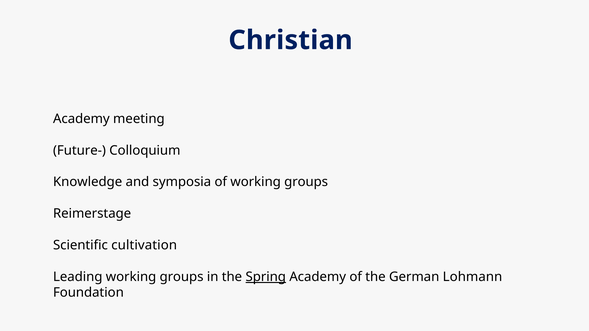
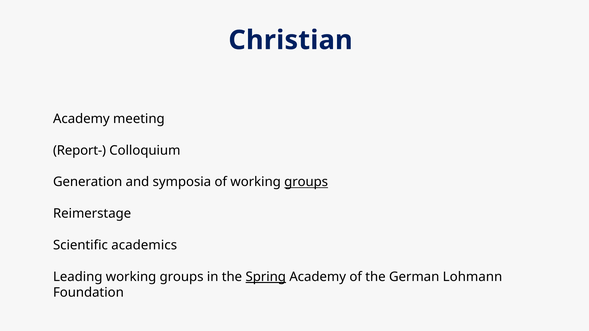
Future-: Future- -> Report-
Knowledge: Knowledge -> Generation
groups at (306, 182) underline: none -> present
cultivation: cultivation -> academics
